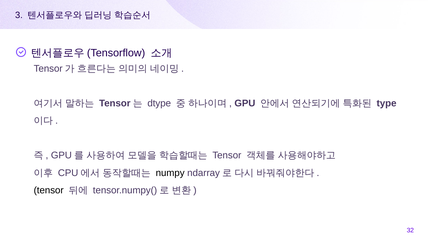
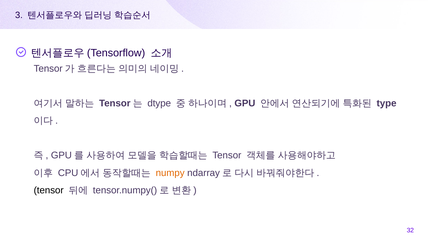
numpy colour: black -> orange
